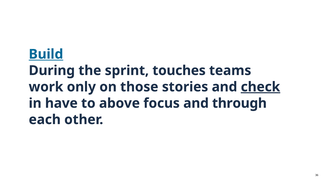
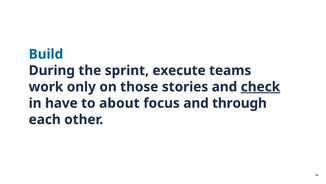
Build underline: present -> none
touches: touches -> execute
above: above -> about
